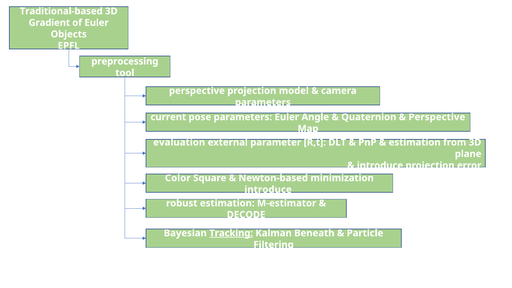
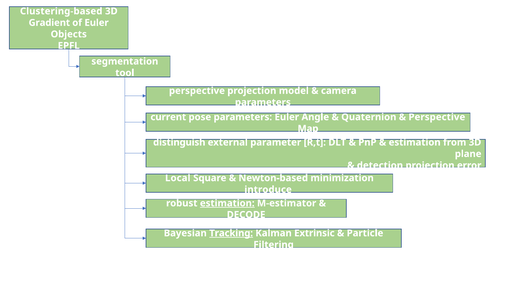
Traditional-based: Traditional-based -> Clustering-based
preprocessing: preprocessing -> segmentation
evaluation: evaluation -> distinguish
introduce at (380, 165): introduce -> detection
Color: Color -> Local
estimation at (227, 203) underline: none -> present
Beneath: Beneath -> Extrinsic
